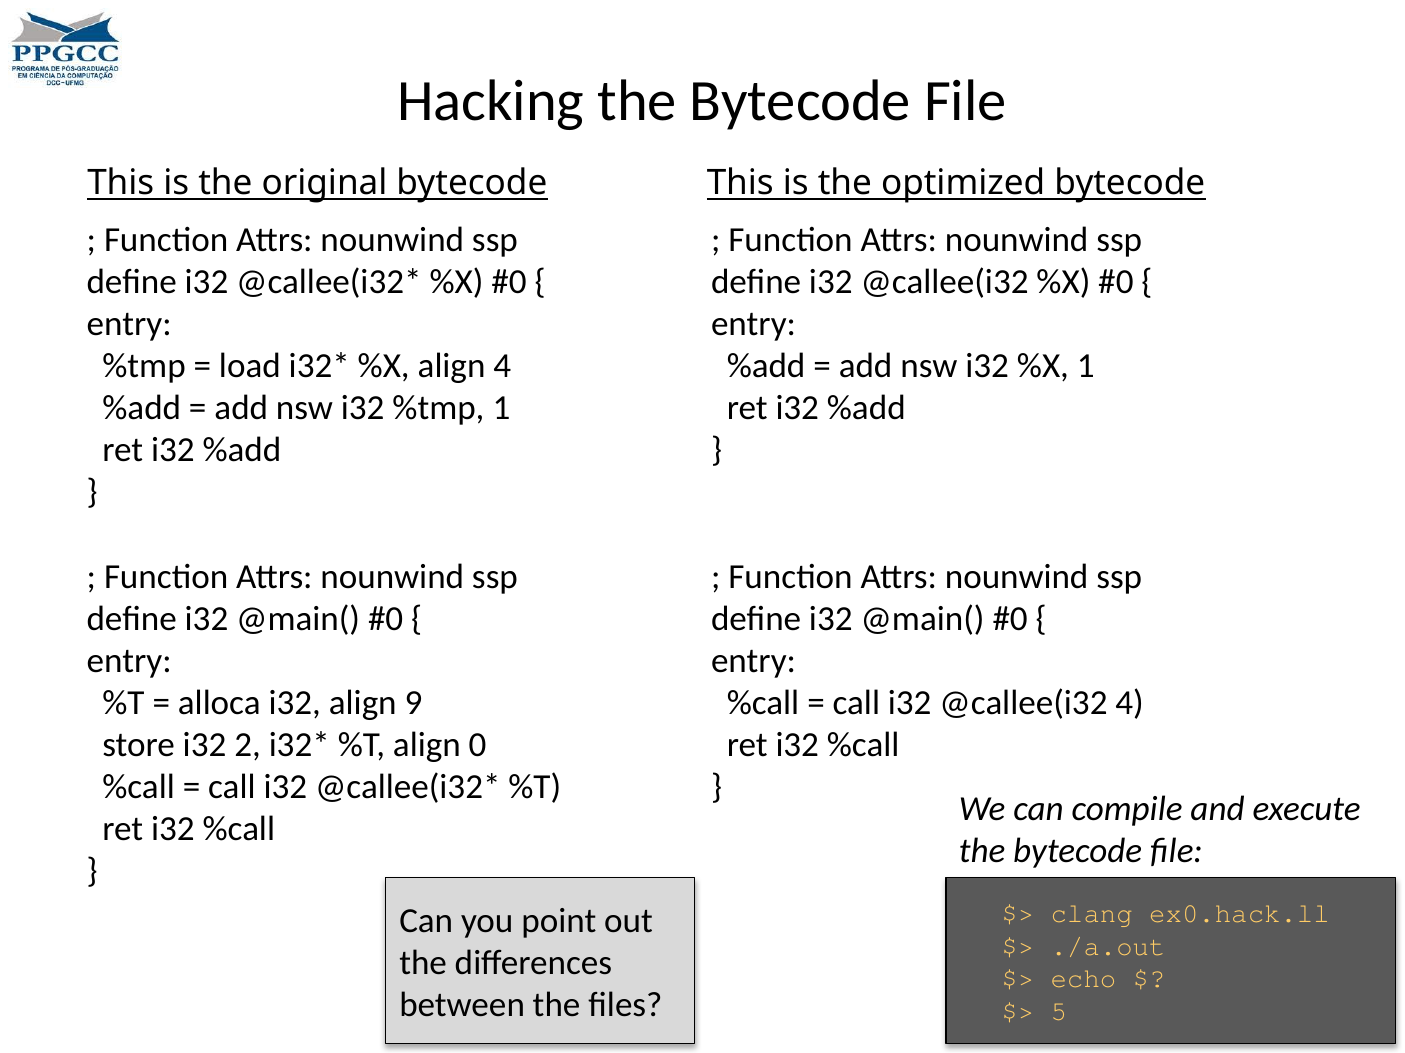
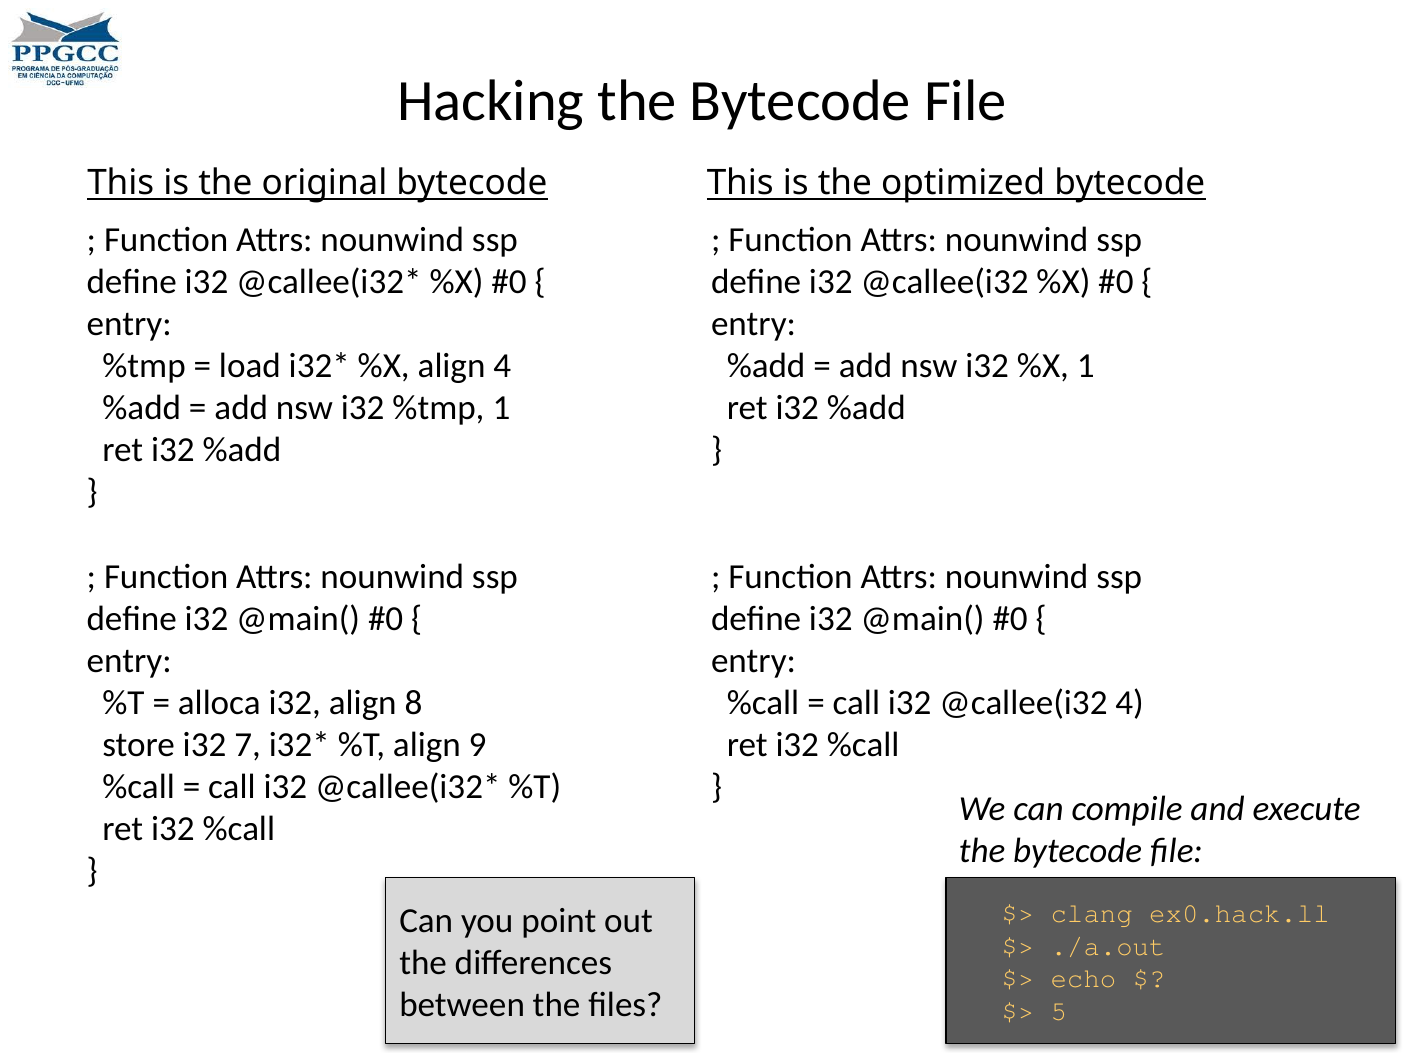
9: 9 -> 8
2: 2 -> 7
0: 0 -> 9
